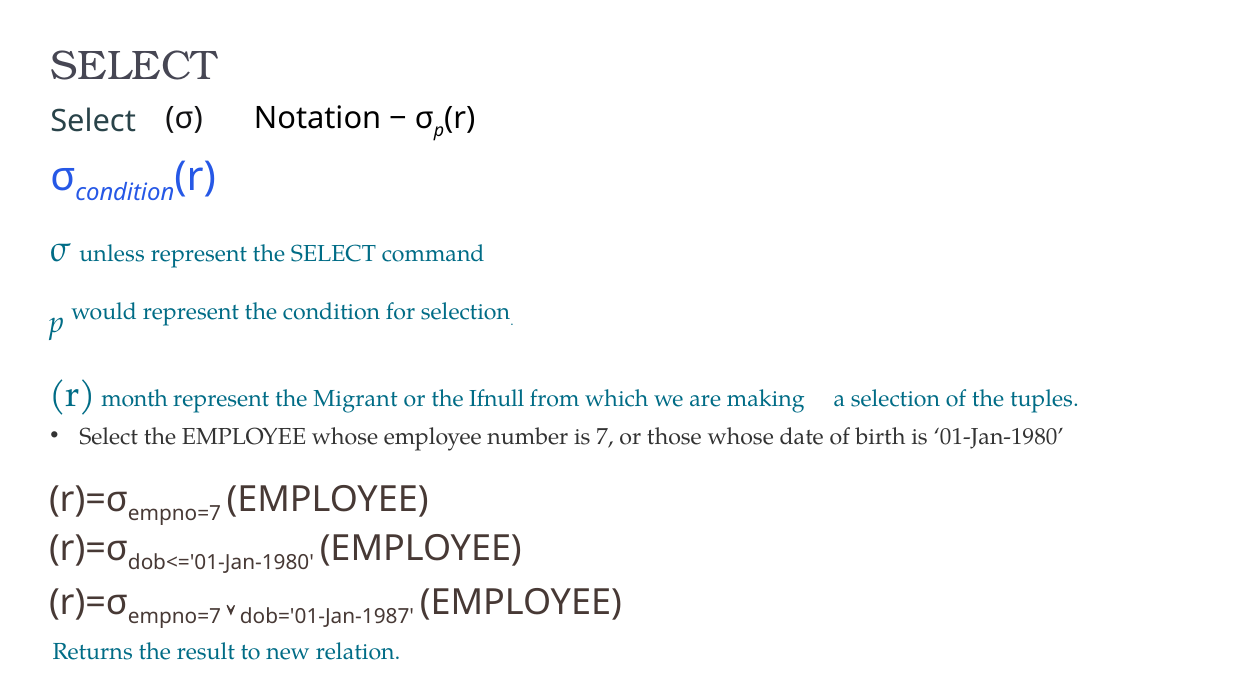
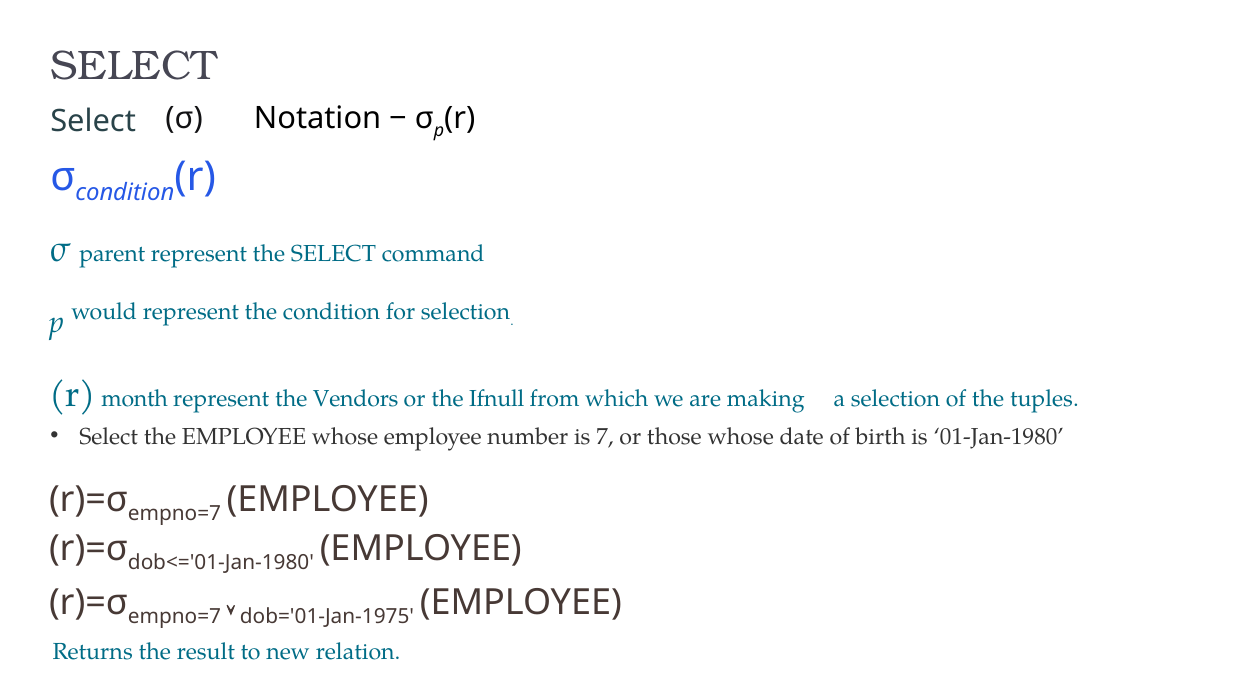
unless: unless -> parent
Migrant: Migrant -> Vendors
dob='01-Jan-1987: dob='01-Jan-1987 -> dob='01-Jan-1975
